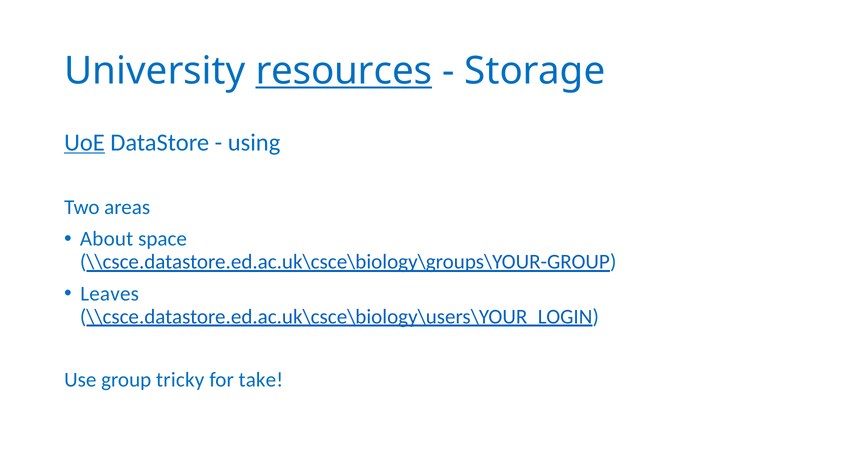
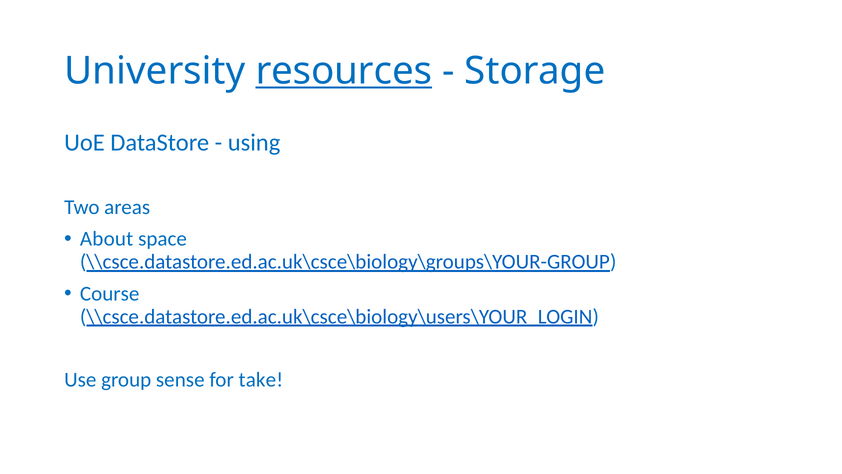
UoE underline: present -> none
Leaves: Leaves -> Course
tricky: tricky -> sense
